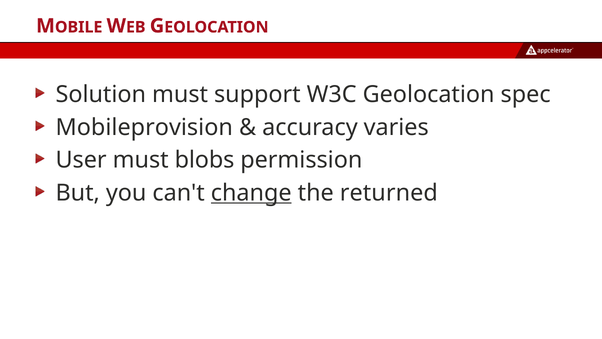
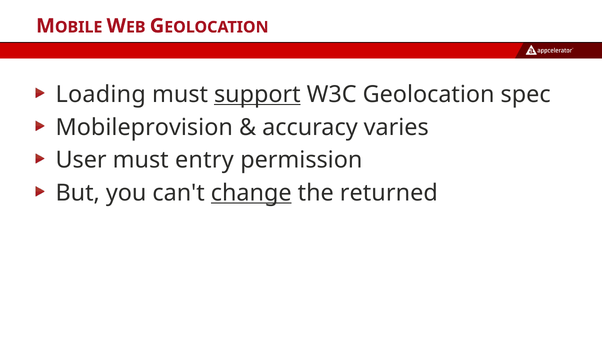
Solution: Solution -> Loading
support underline: none -> present
blobs: blobs -> entry
